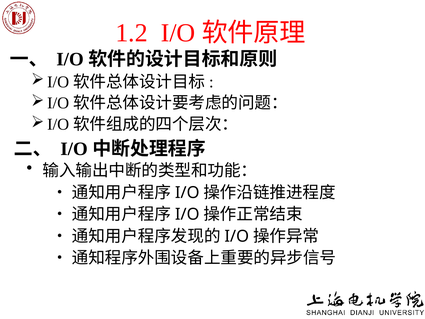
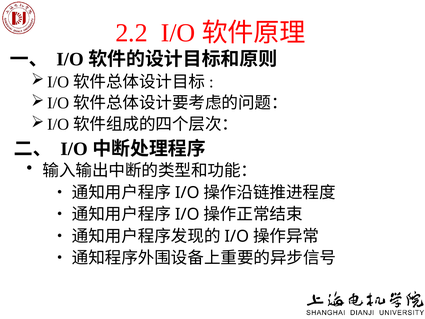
1.2: 1.2 -> 2.2
